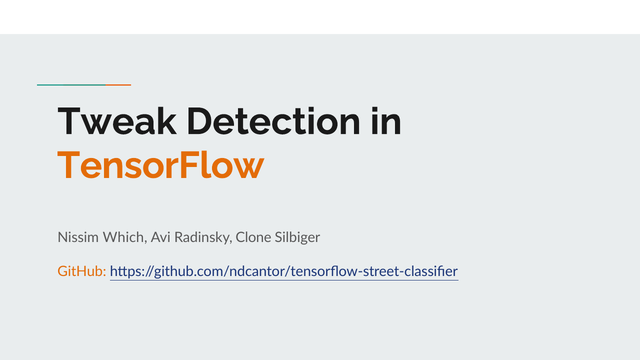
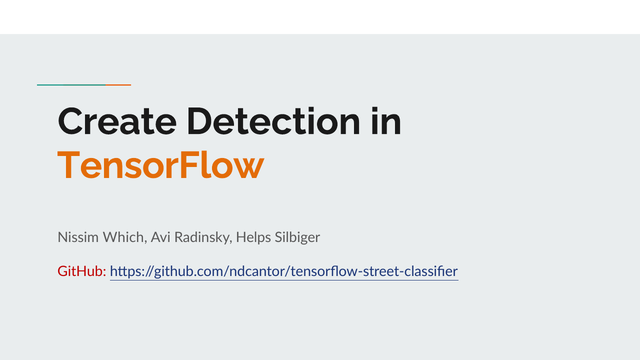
Tweak: Tweak -> Create
Clone: Clone -> Helps
GitHub colour: orange -> red
